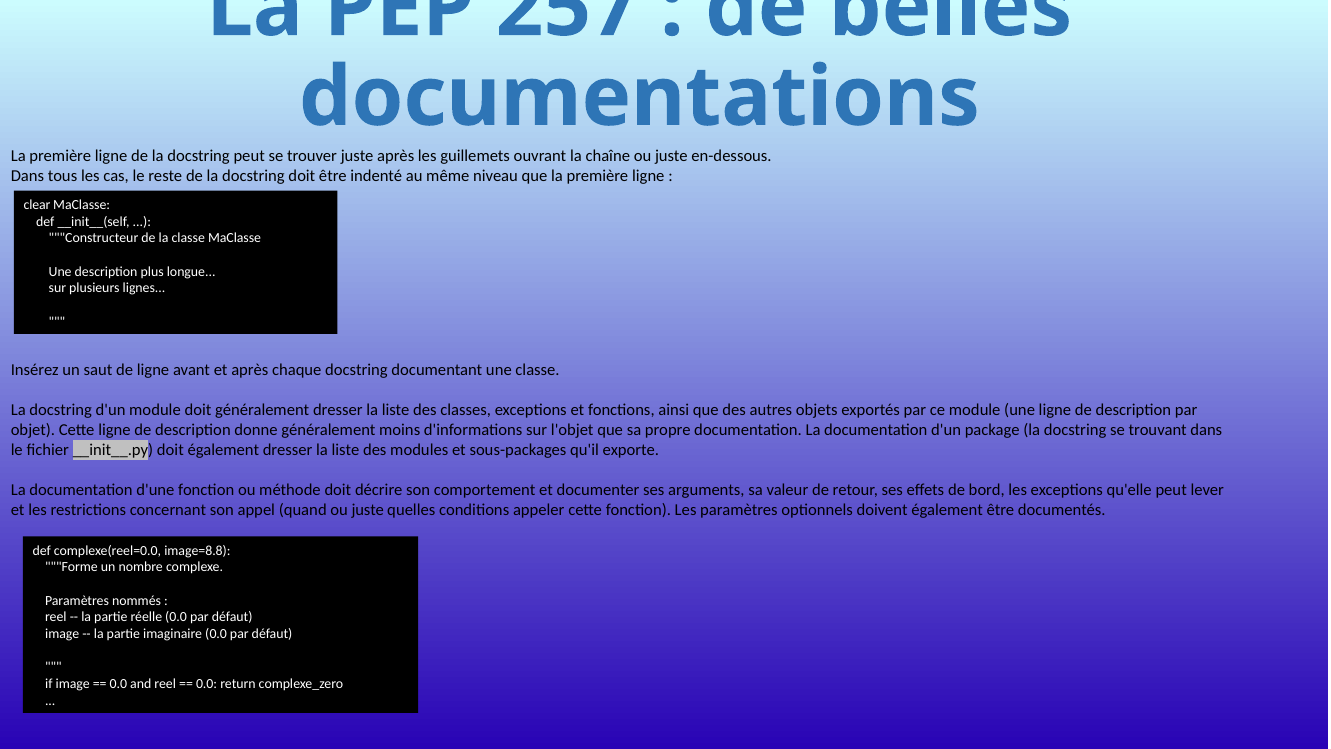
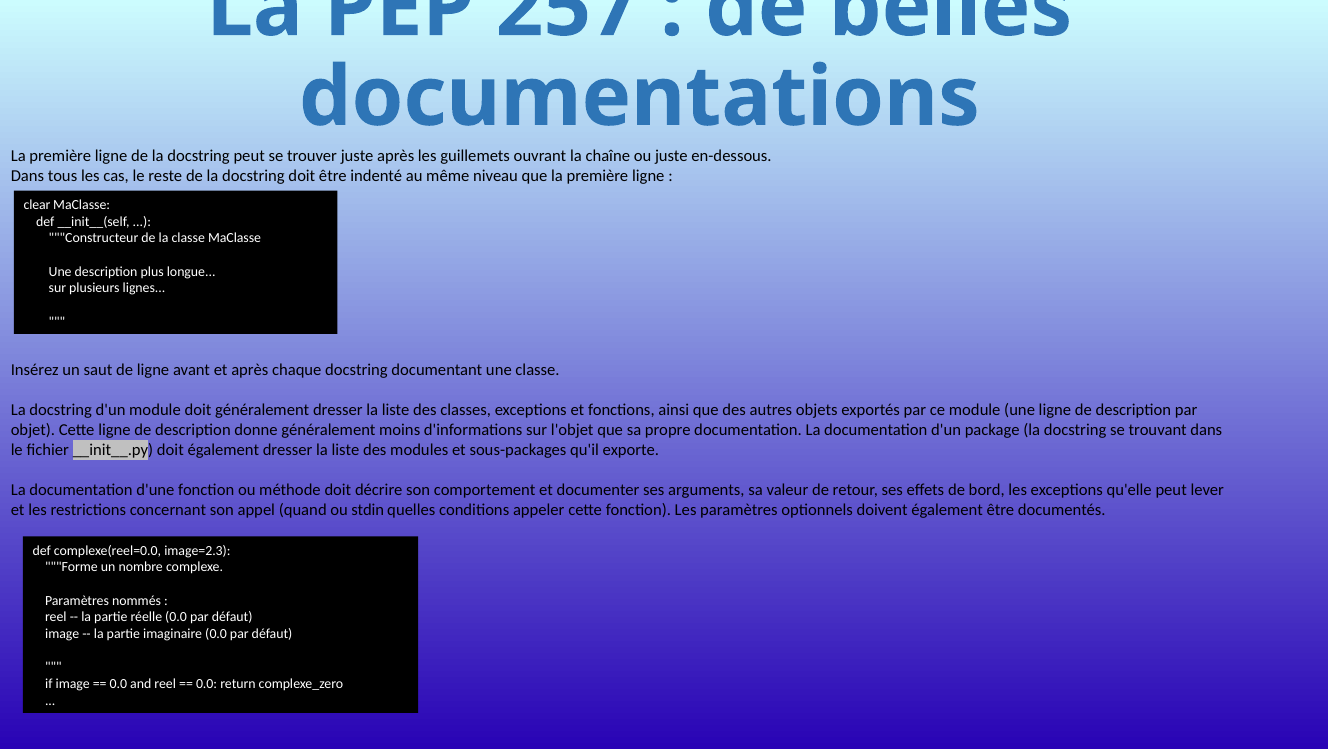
quand ou juste: juste -> stdin
image=8.8: image=8.8 -> image=2.3
